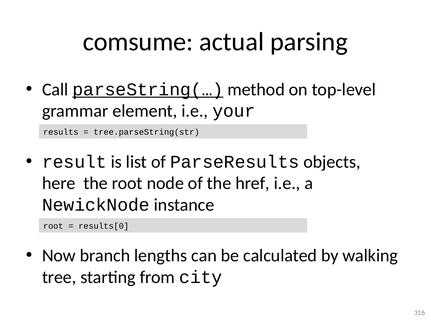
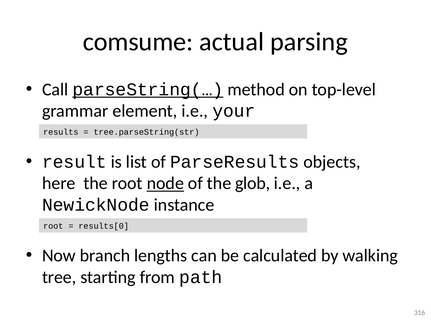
node underline: none -> present
href: href -> glob
city: city -> path
